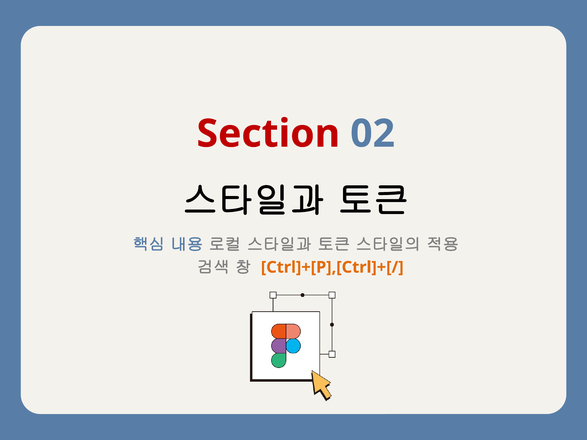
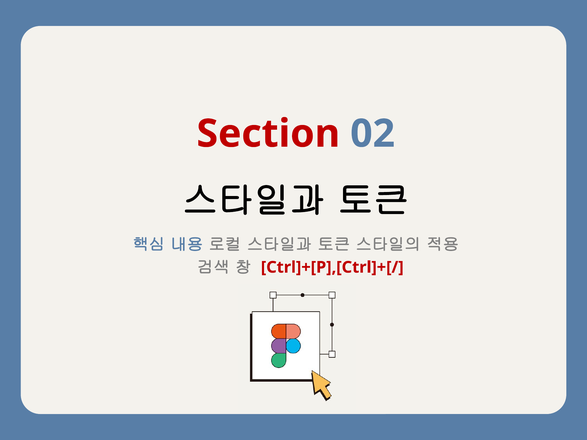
Ctrl]+[P],[Ctrl]+[/ colour: orange -> red
